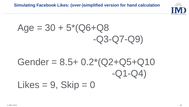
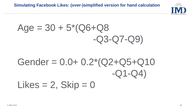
8.5+: 8.5+ -> 0.0+
9: 9 -> 2
